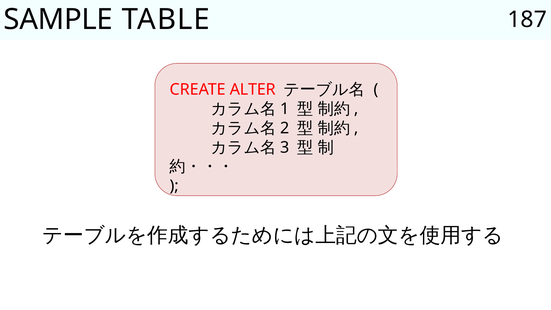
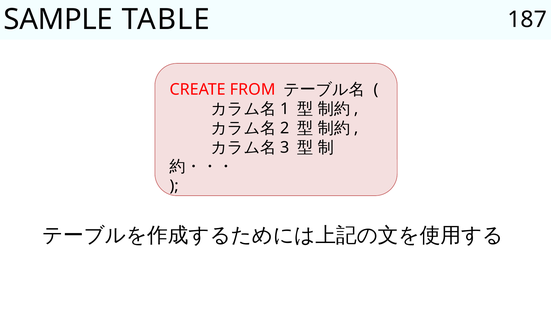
ALTER: ALTER -> FROM
